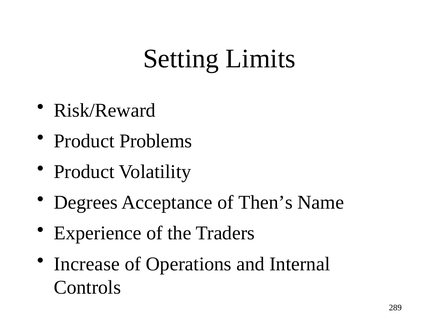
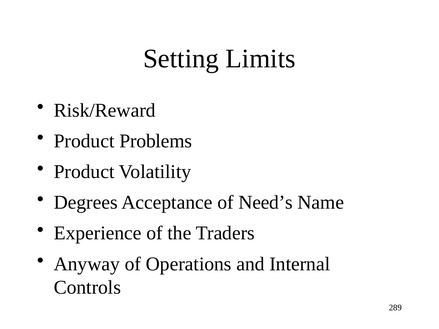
Then’s: Then’s -> Need’s
Increase: Increase -> Anyway
